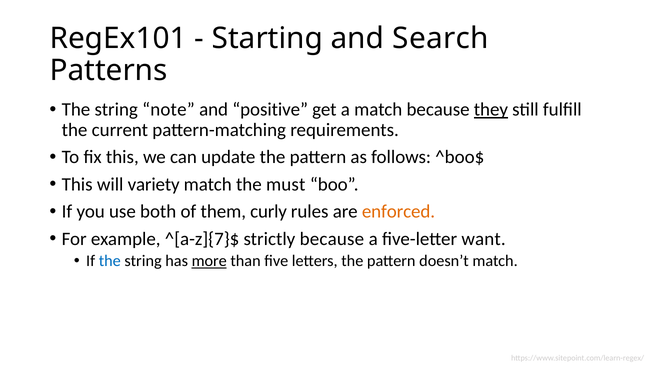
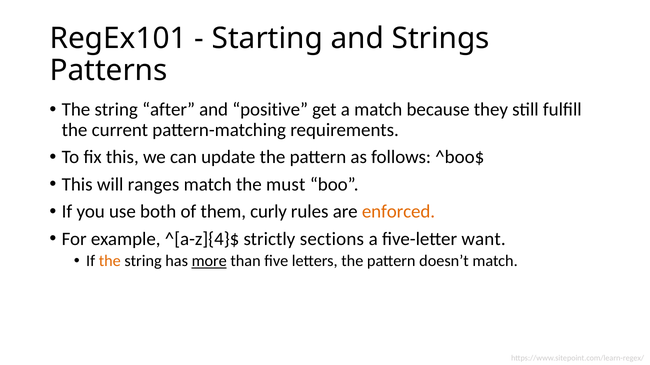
Search: Search -> Strings
note: note -> after
they underline: present -> none
variety: variety -> ranges
^[a-z]{7}$: ^[a-z]{7}$ -> ^[a-z]{4}$
strictly because: because -> sections
the at (110, 262) colour: blue -> orange
